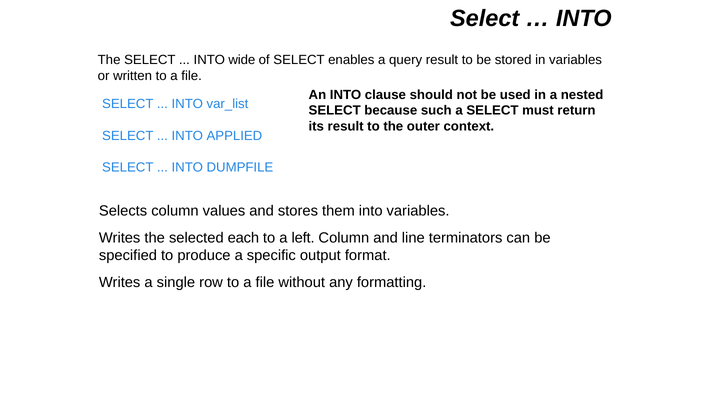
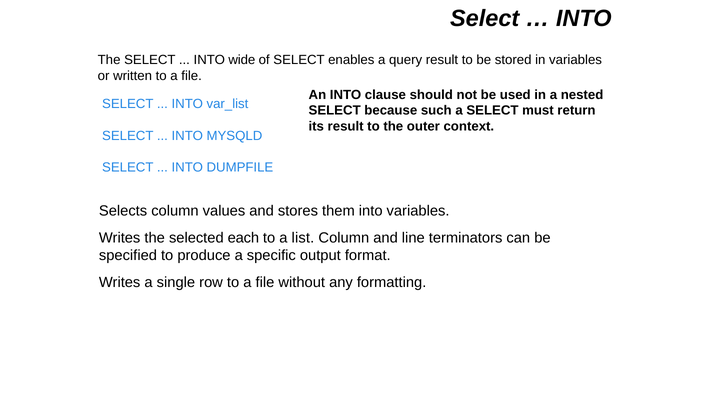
APPLIED: APPLIED -> MYSQLD
left: left -> list
